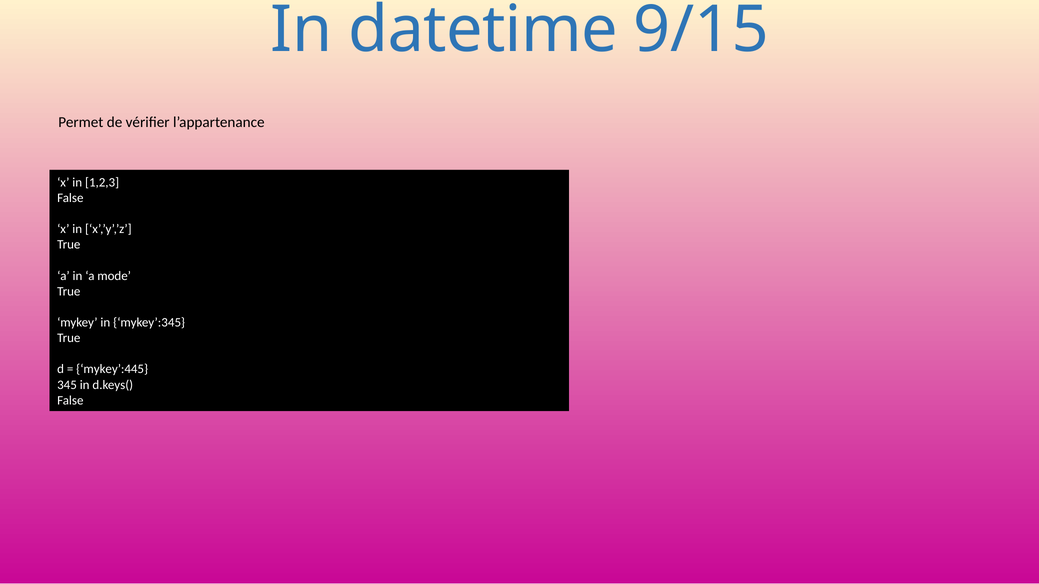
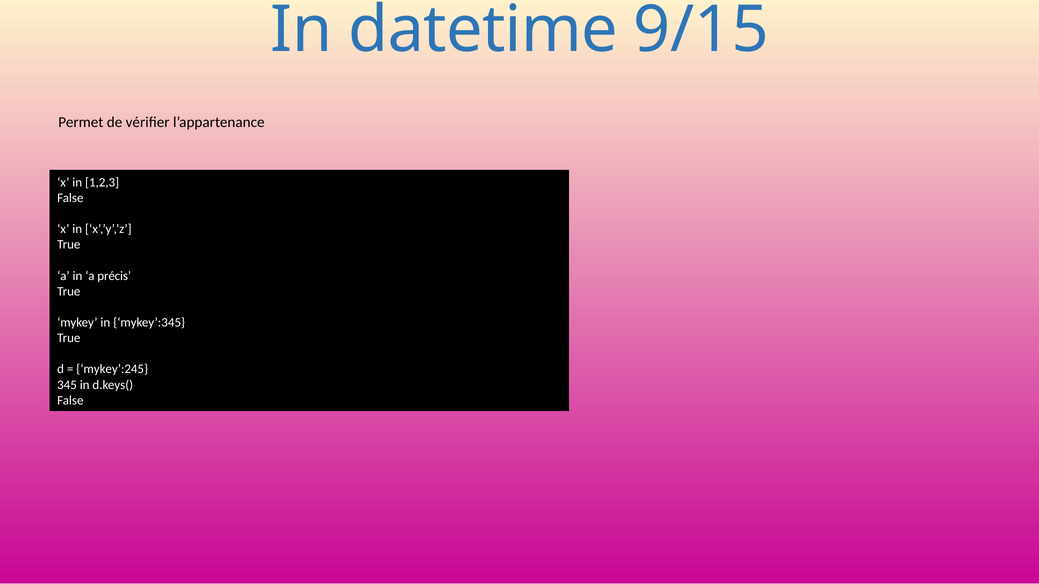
mode: mode -> précis
mykey’:445: mykey’:445 -> mykey’:245
